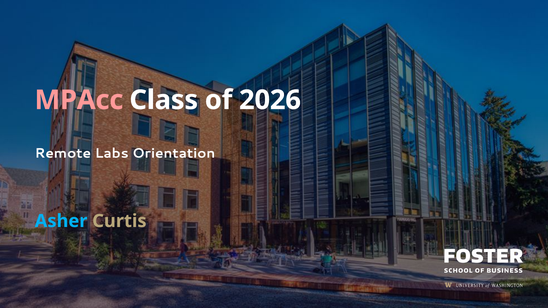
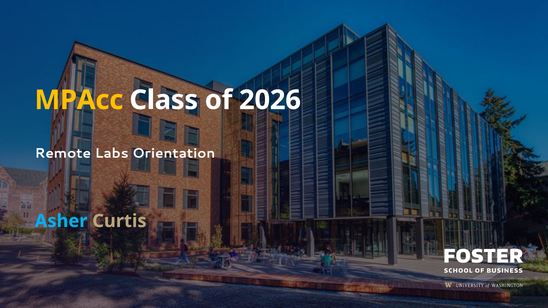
MPAcc colour: pink -> yellow
